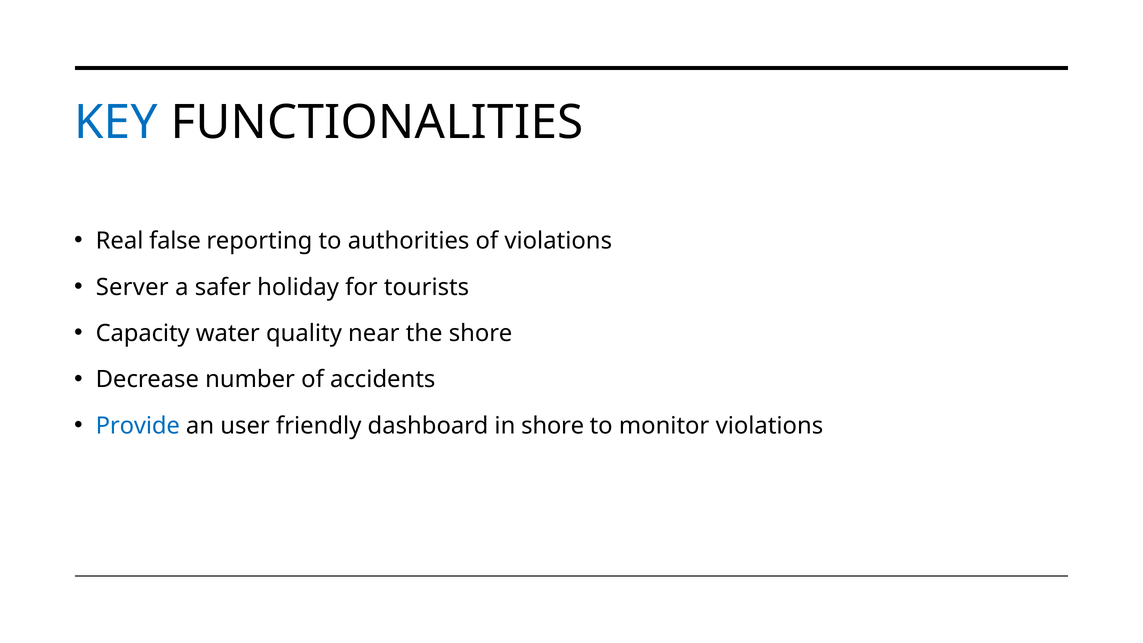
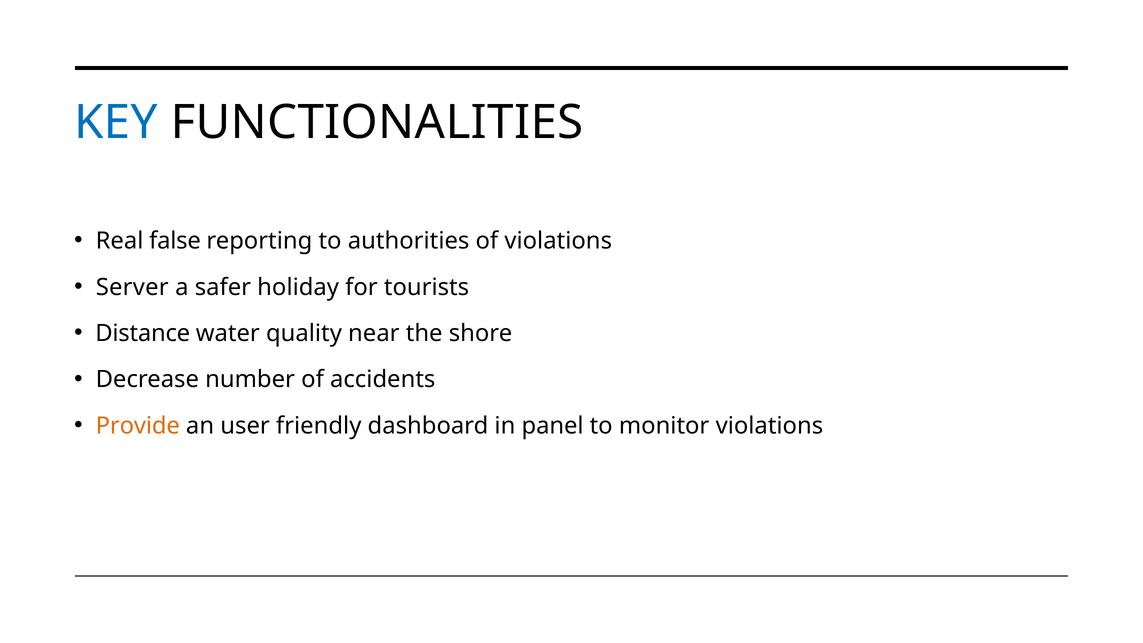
Capacity: Capacity -> Distance
Provide colour: blue -> orange
in shore: shore -> panel
